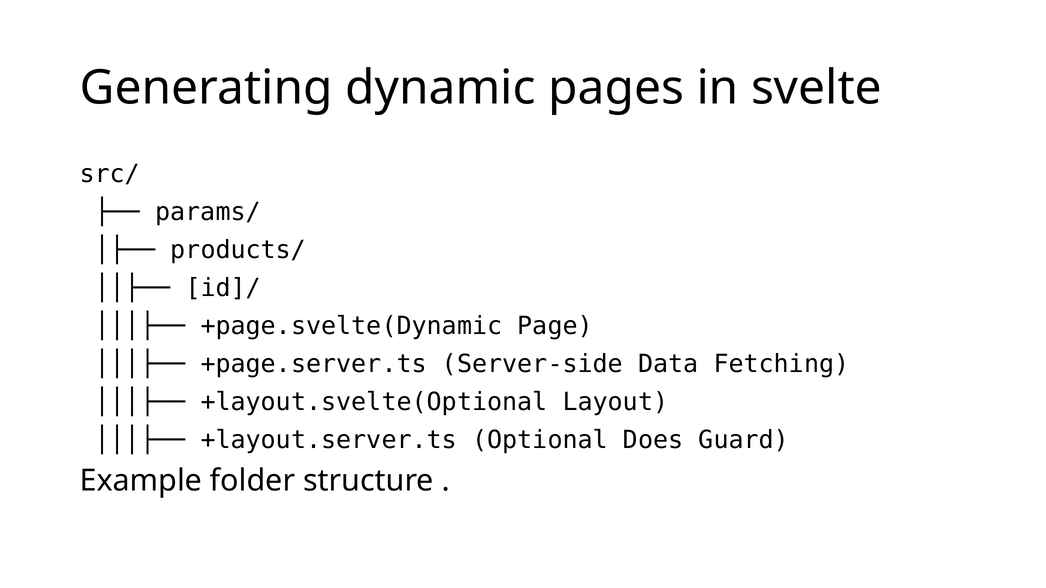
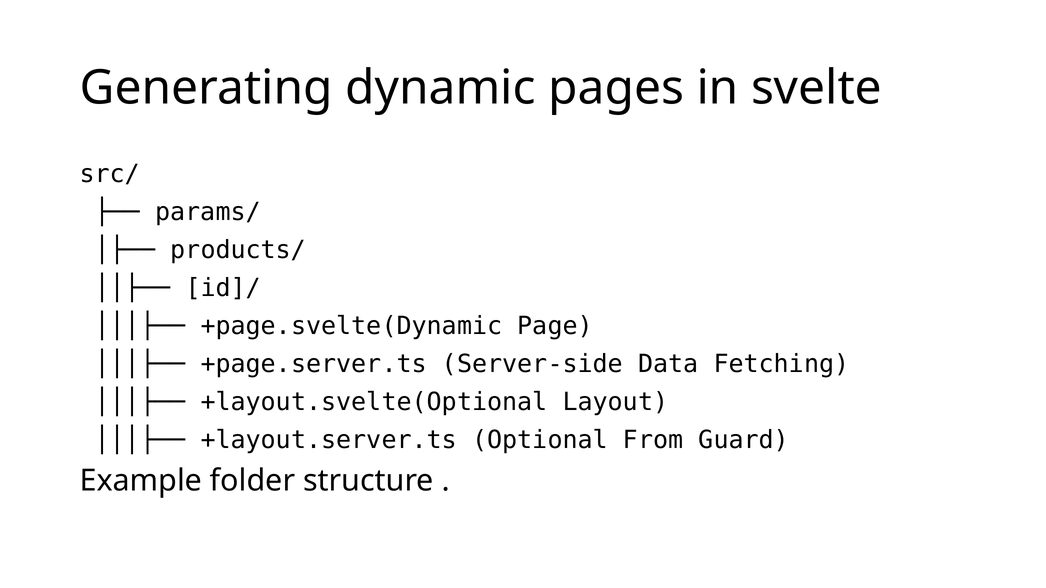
Does: Does -> From
